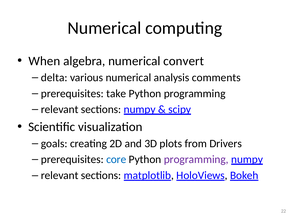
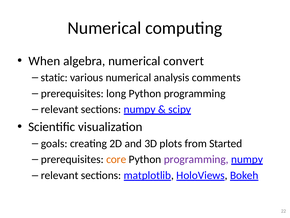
delta: delta -> static
take: take -> long
Drivers: Drivers -> Started
core colour: blue -> orange
